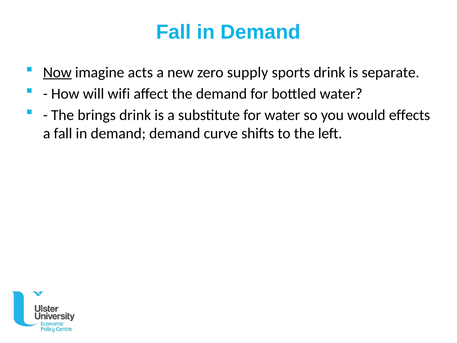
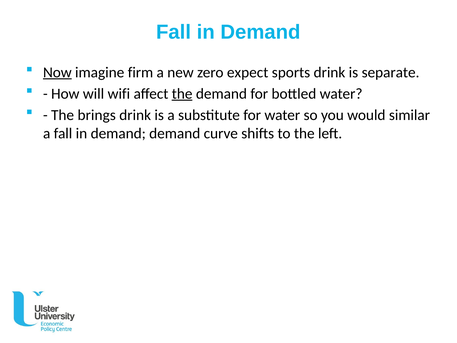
acts: acts -> firm
supply: supply -> expect
the at (182, 94) underline: none -> present
effects: effects -> similar
